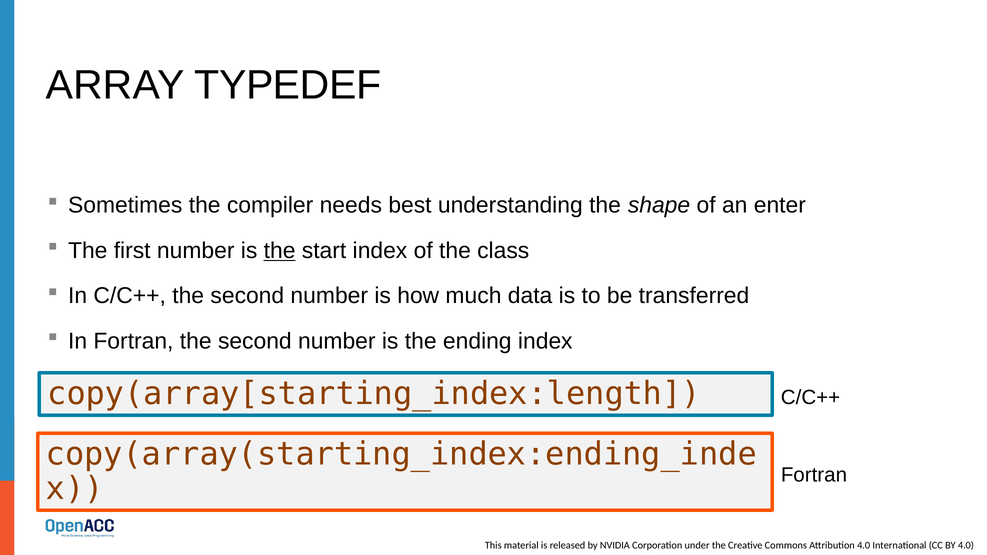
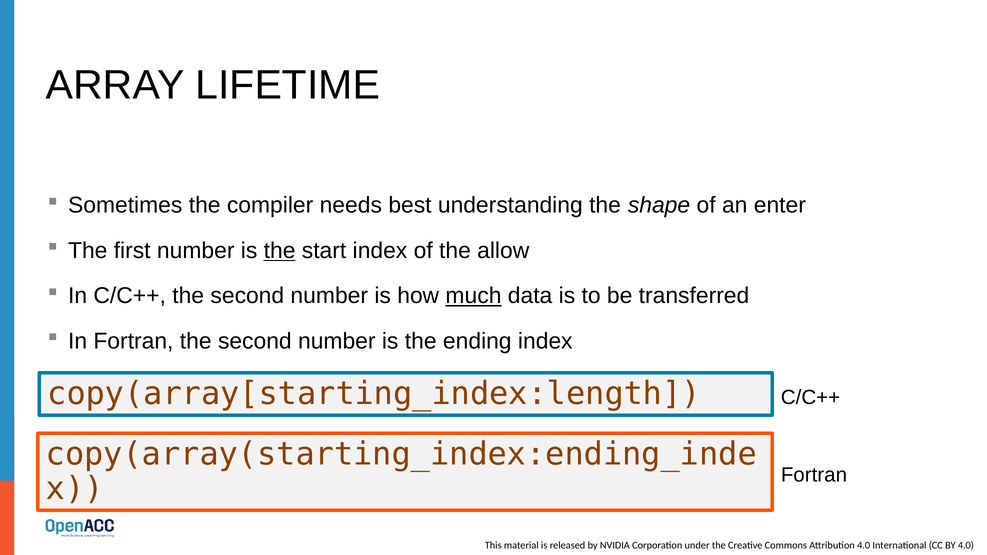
TYPEDEF: TYPEDEF -> LIFETIME
class: class -> allow
much underline: none -> present
